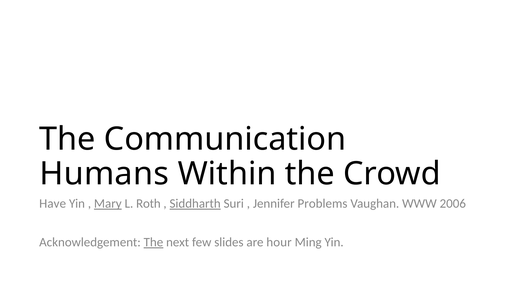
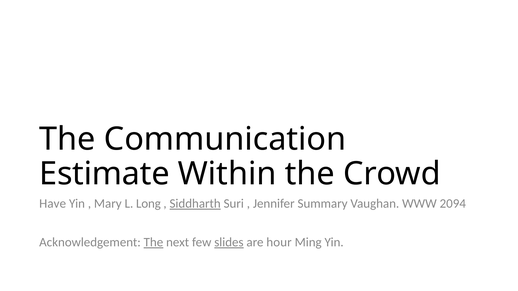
Humans: Humans -> Estimate
Mary underline: present -> none
Roth: Roth -> Long
Problems: Problems -> Summary
2006: 2006 -> 2094
slides underline: none -> present
